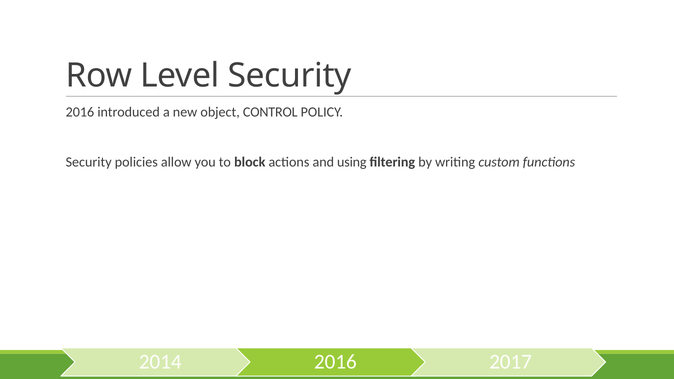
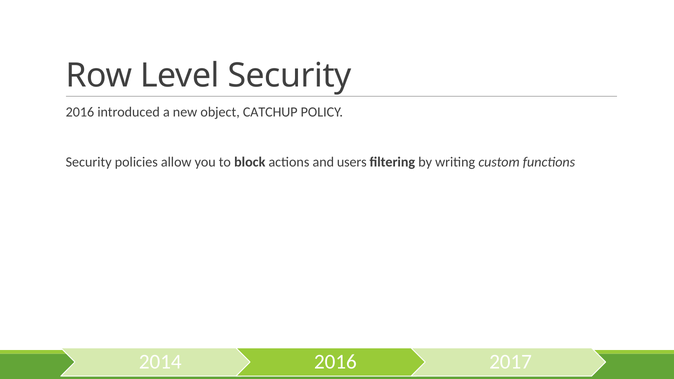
CONTROL: CONTROL -> CATCHUP
using: using -> users
